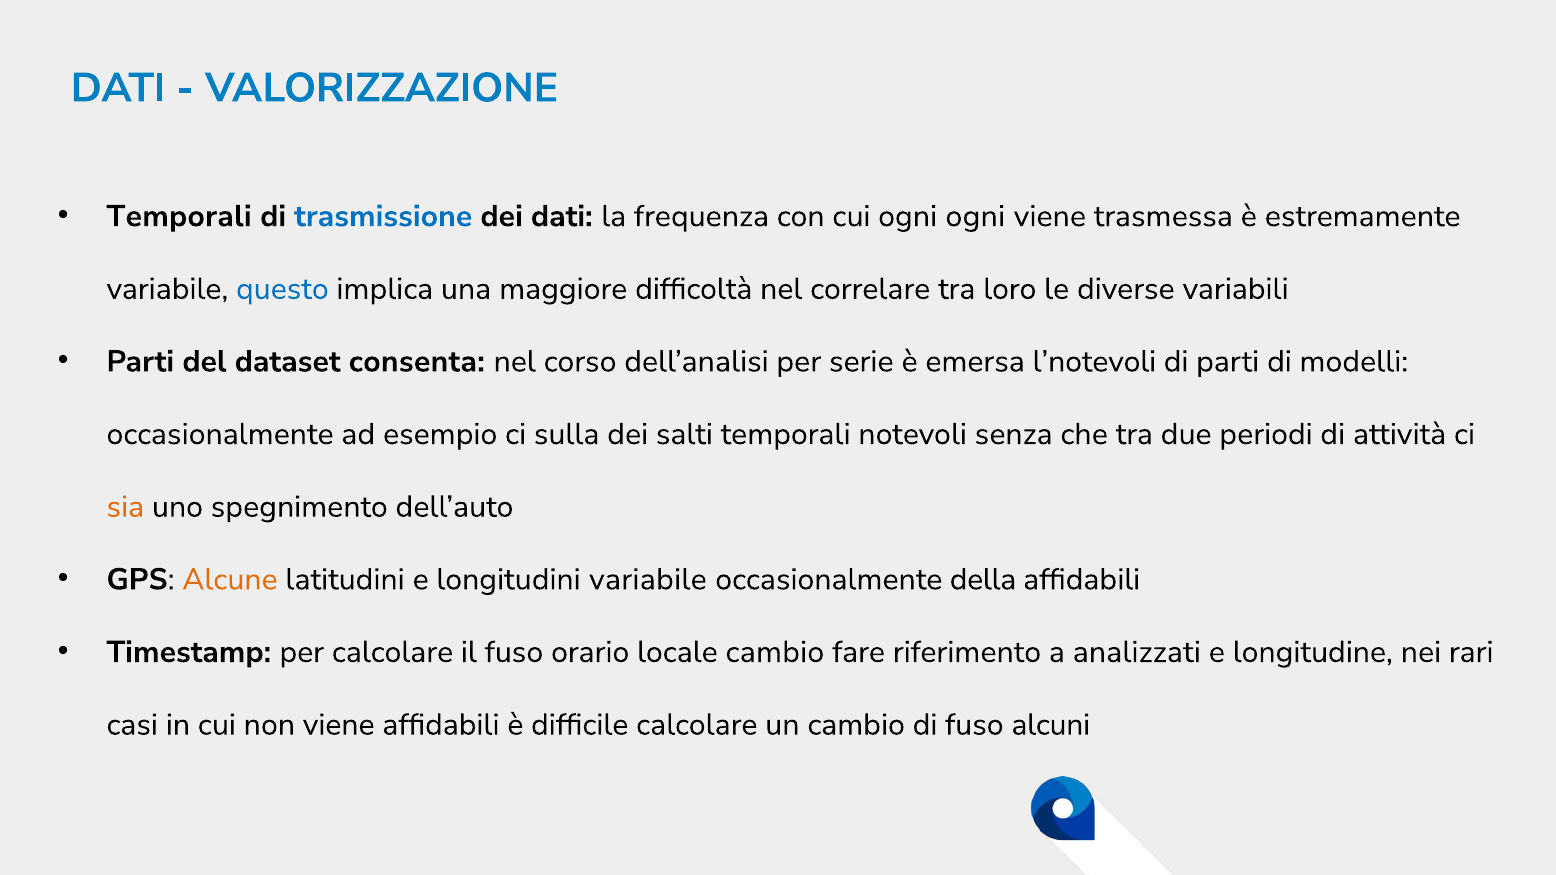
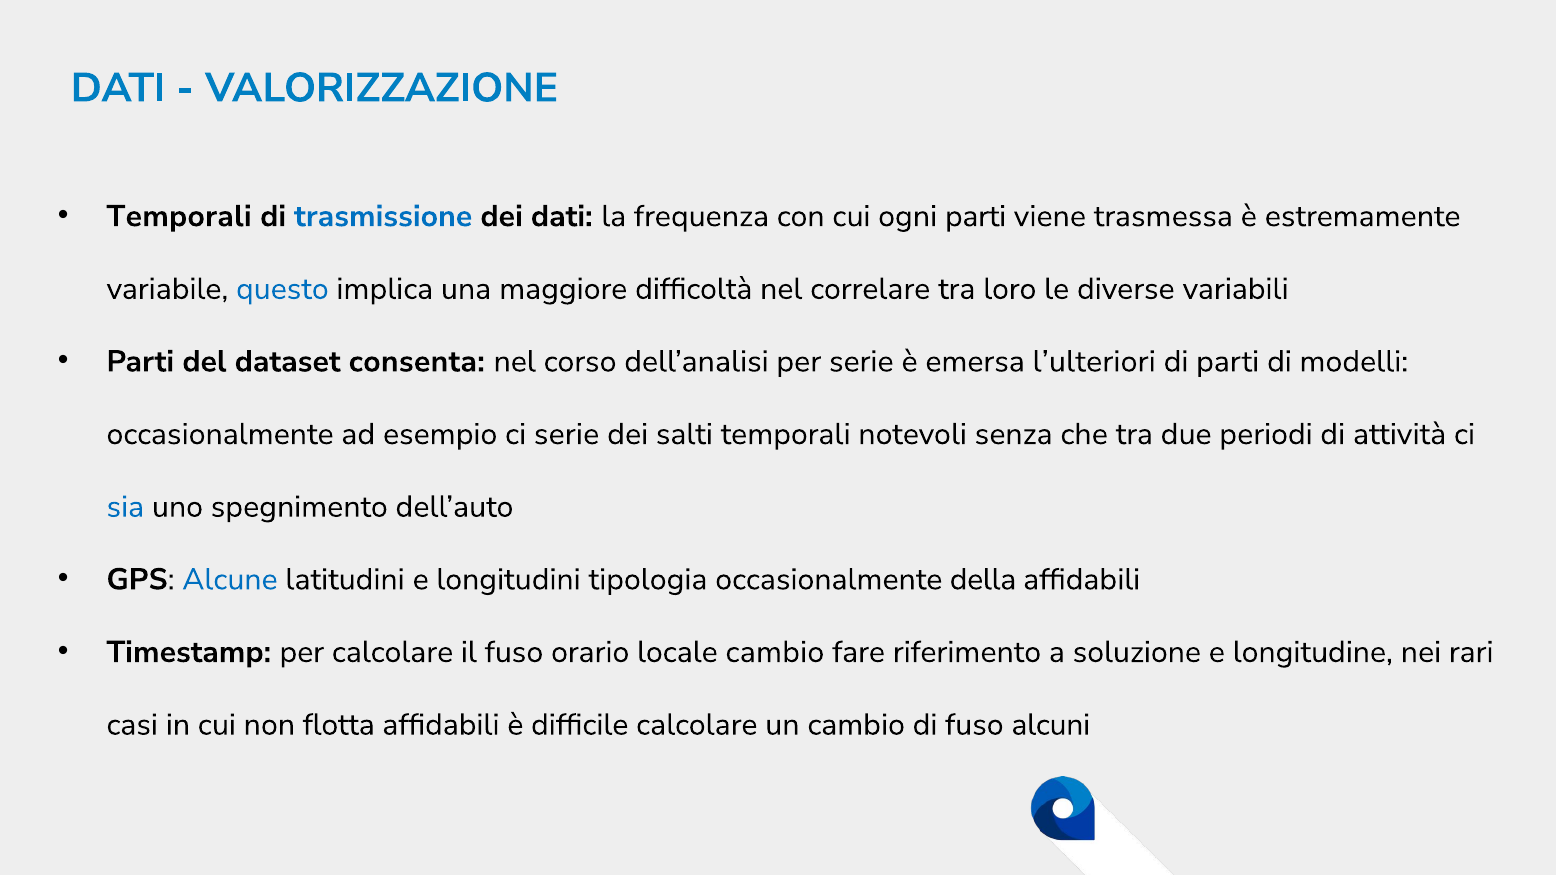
ogni ogni: ogni -> parti
l’notevoli: l’notevoli -> l’ulteriori
ci sulla: sulla -> serie
sia colour: orange -> blue
Alcune colour: orange -> blue
longitudini variabile: variabile -> tipologia
analizzati: analizzati -> soluzione
non viene: viene -> flotta
